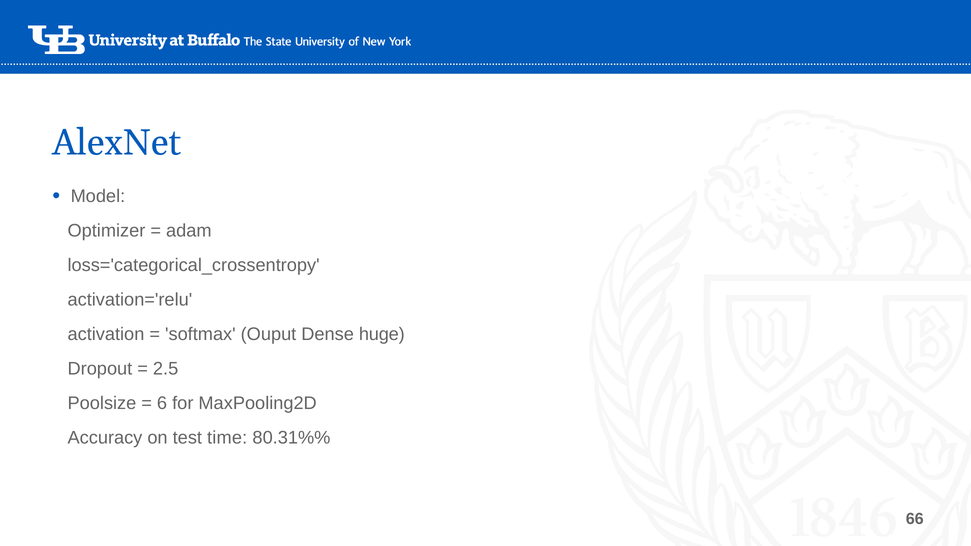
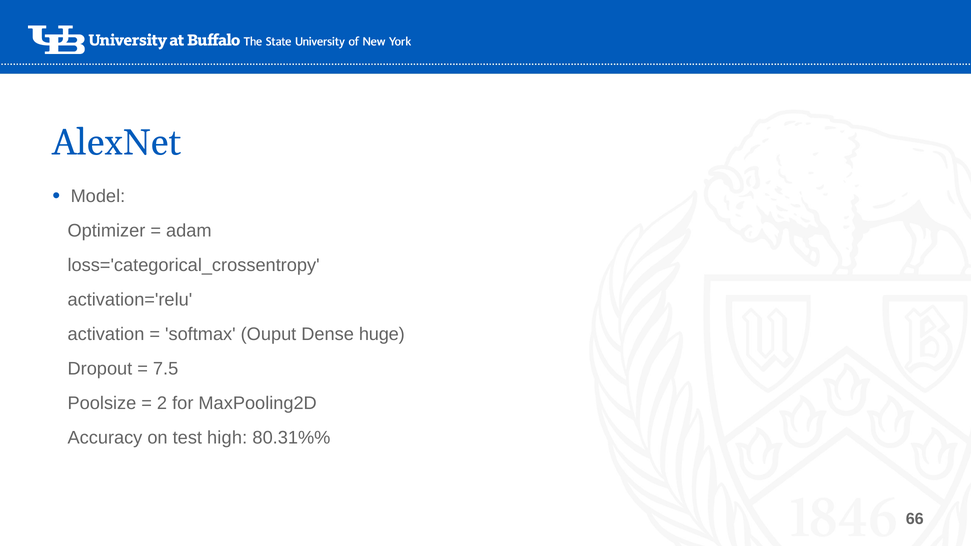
2.5: 2.5 -> 7.5
6: 6 -> 2
time: time -> high
